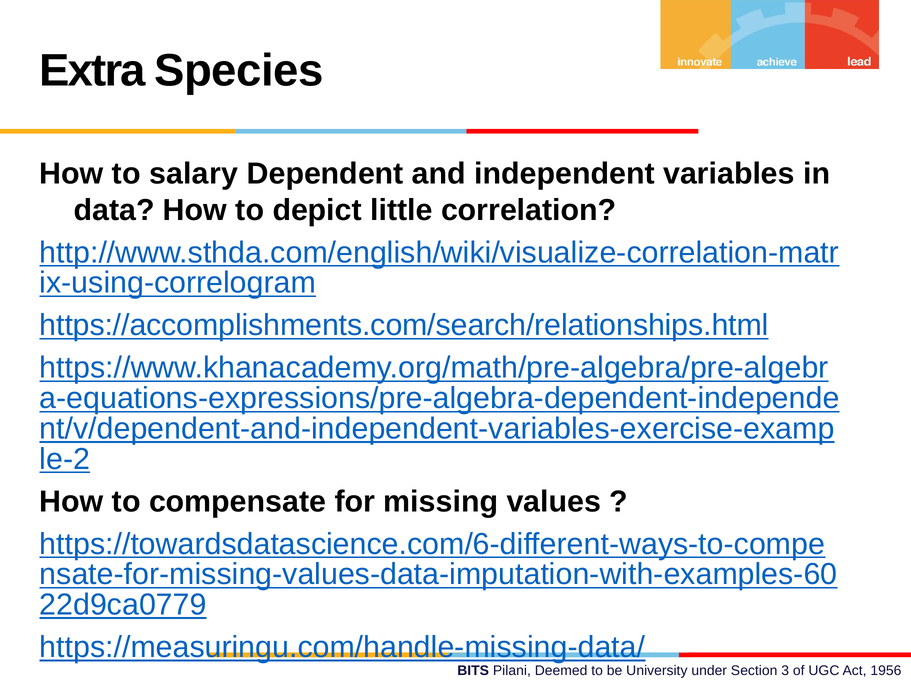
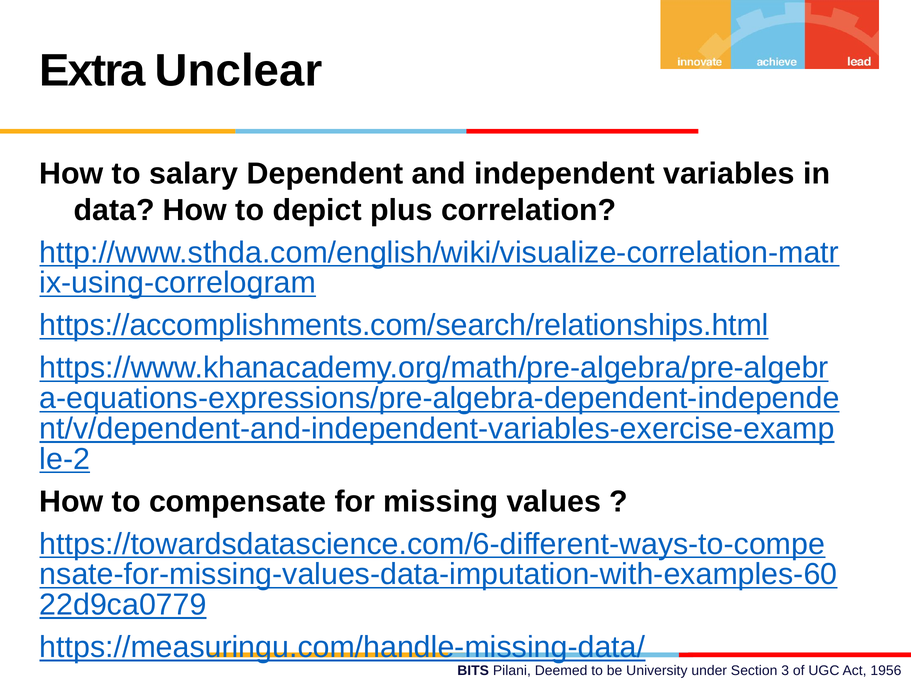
Species: Species -> Unclear
little: little -> plus
